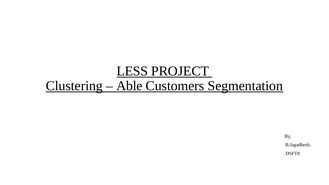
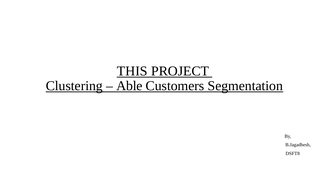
LESS: LESS -> THIS
